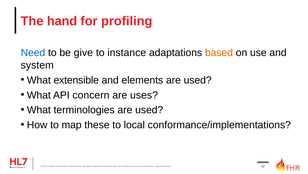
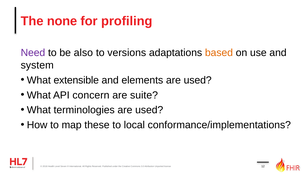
hand: hand -> none
Need colour: blue -> purple
give: give -> also
instance: instance -> versions
uses: uses -> suite
